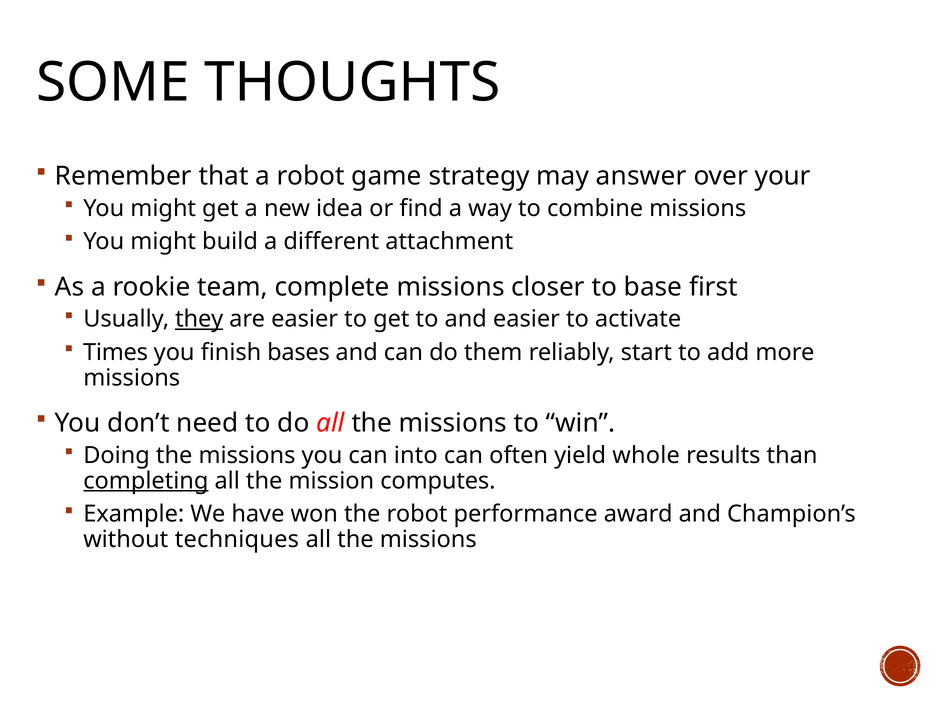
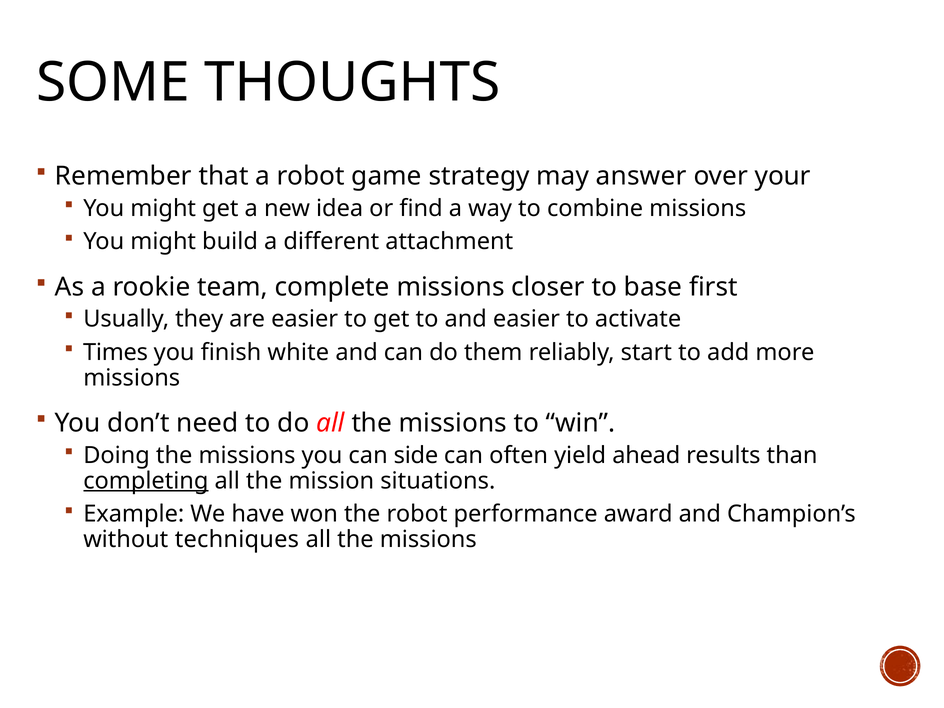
they underline: present -> none
bases: bases -> white
into: into -> side
whole: whole -> ahead
computes: computes -> situations
